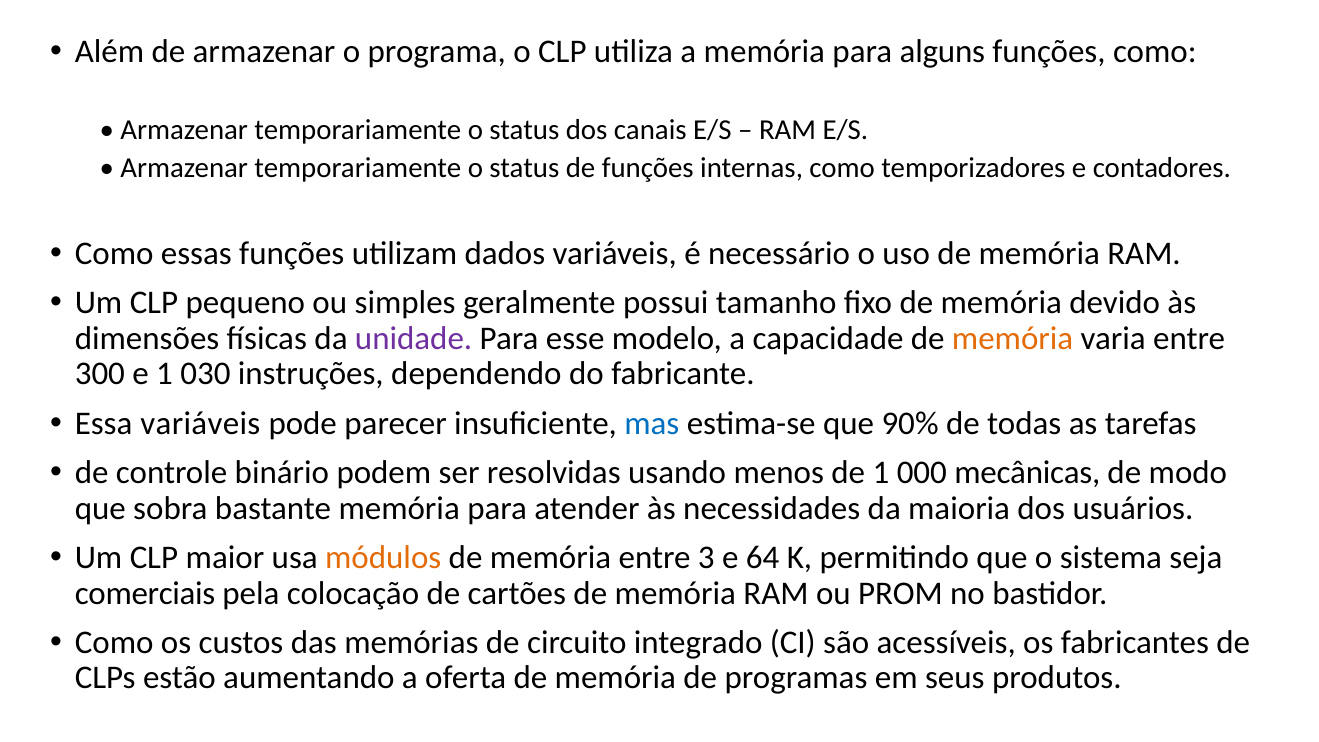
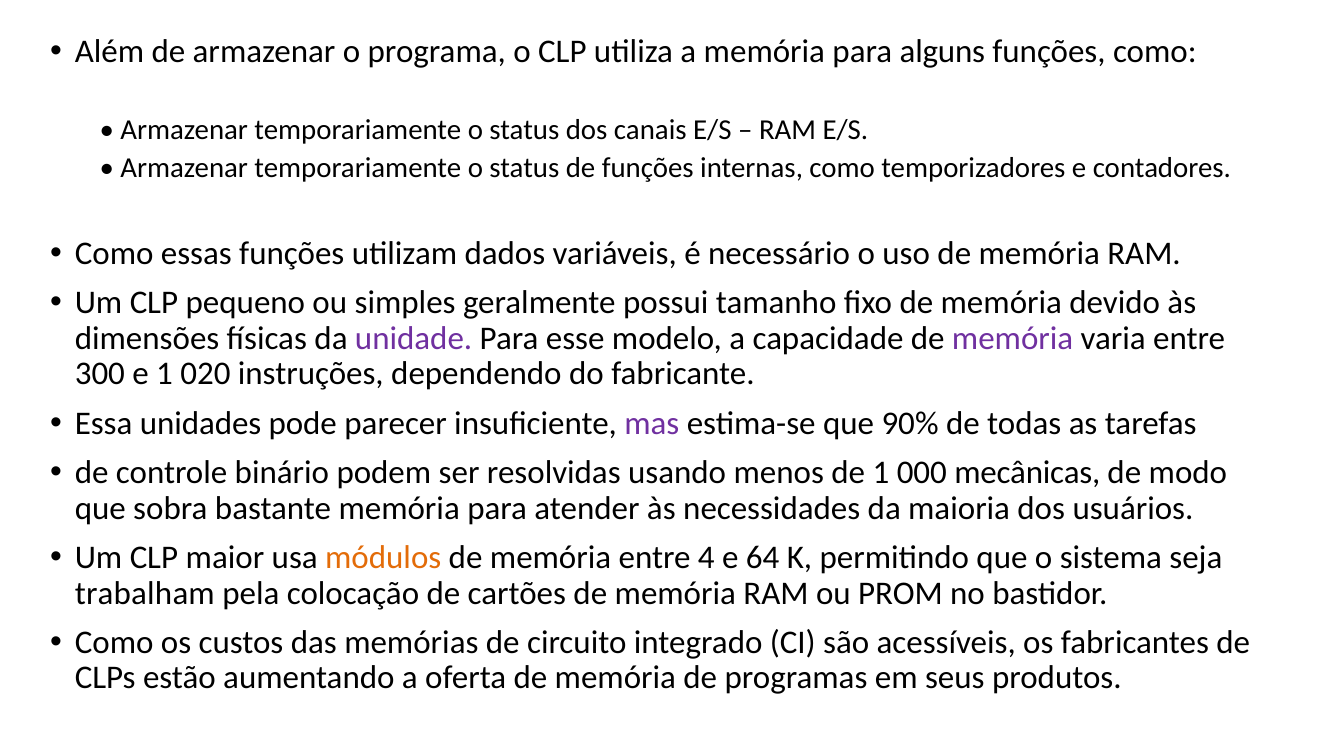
memória at (1013, 338) colour: orange -> purple
030: 030 -> 020
Essa variáveis: variáveis -> unidades
mas colour: blue -> purple
3: 3 -> 4
comerciais: comerciais -> trabalham
